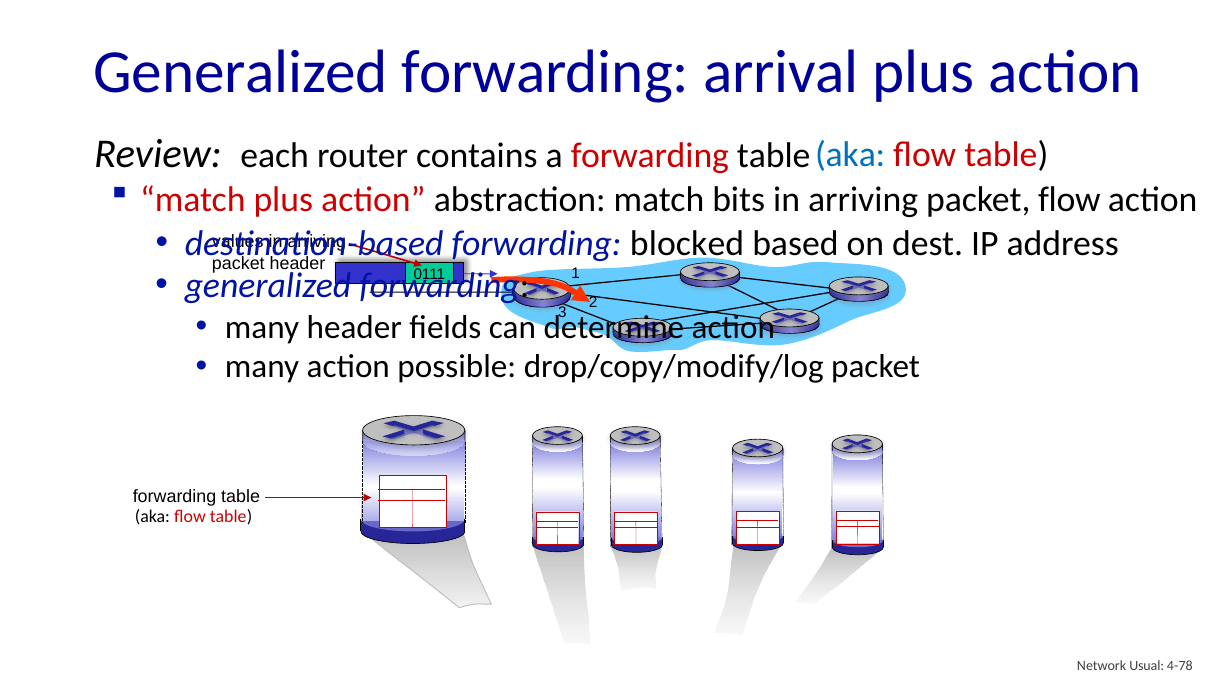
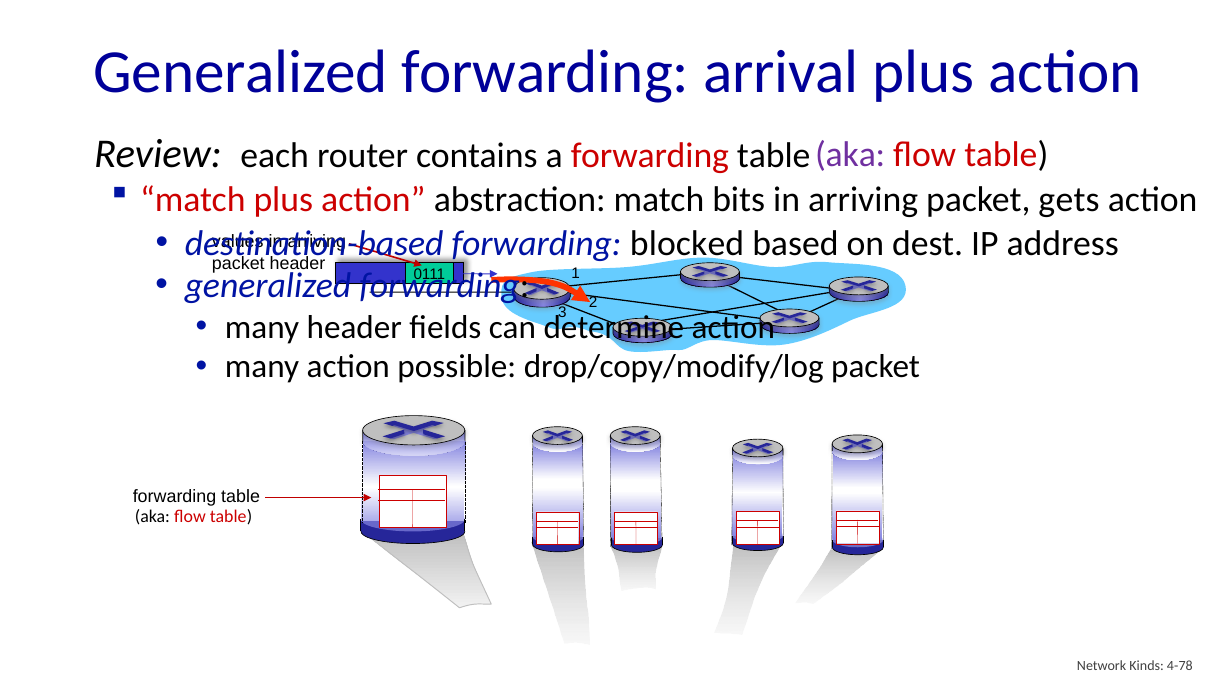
aka at (850, 155) colour: blue -> purple
packet flow: flow -> gets
Usual: Usual -> Kinds
